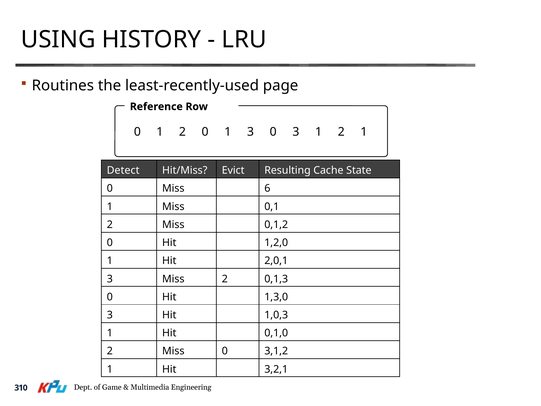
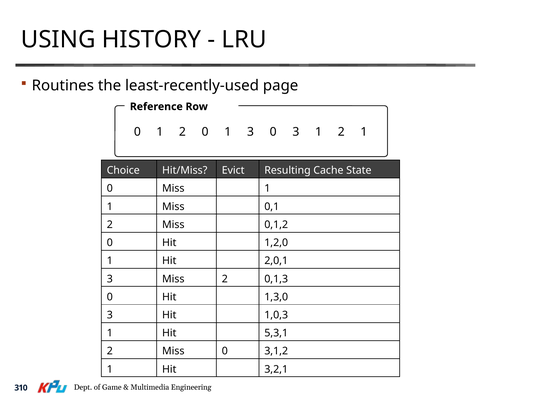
Detect: Detect -> Choice
Miss 6: 6 -> 1
0,1,0: 0,1,0 -> 5,3,1
